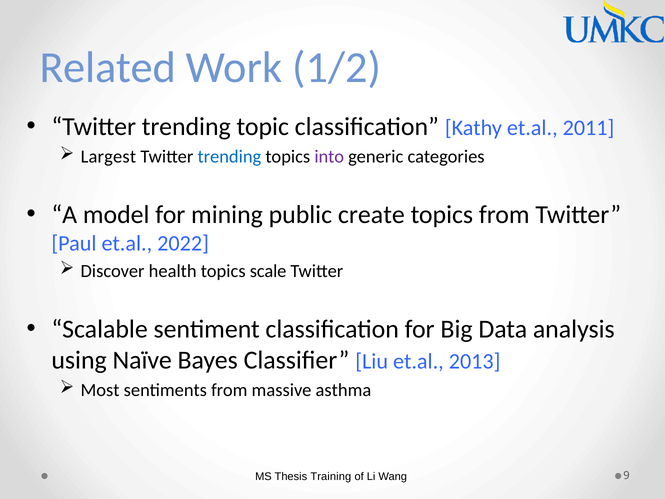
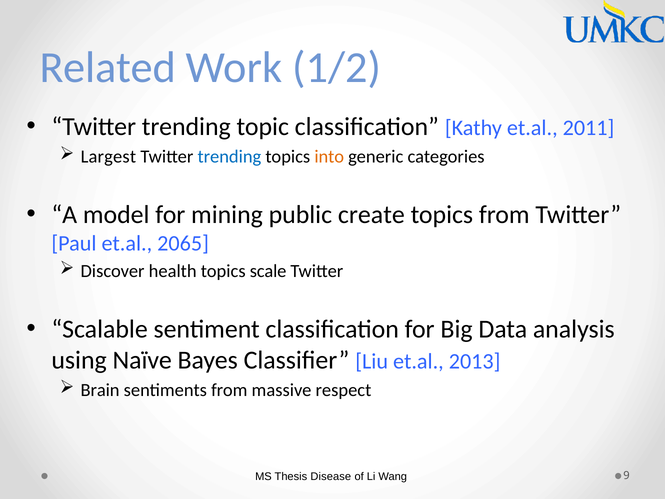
into colour: purple -> orange
2022: 2022 -> 2065
Most: Most -> Brain
asthma: asthma -> respect
Training: Training -> Disease
